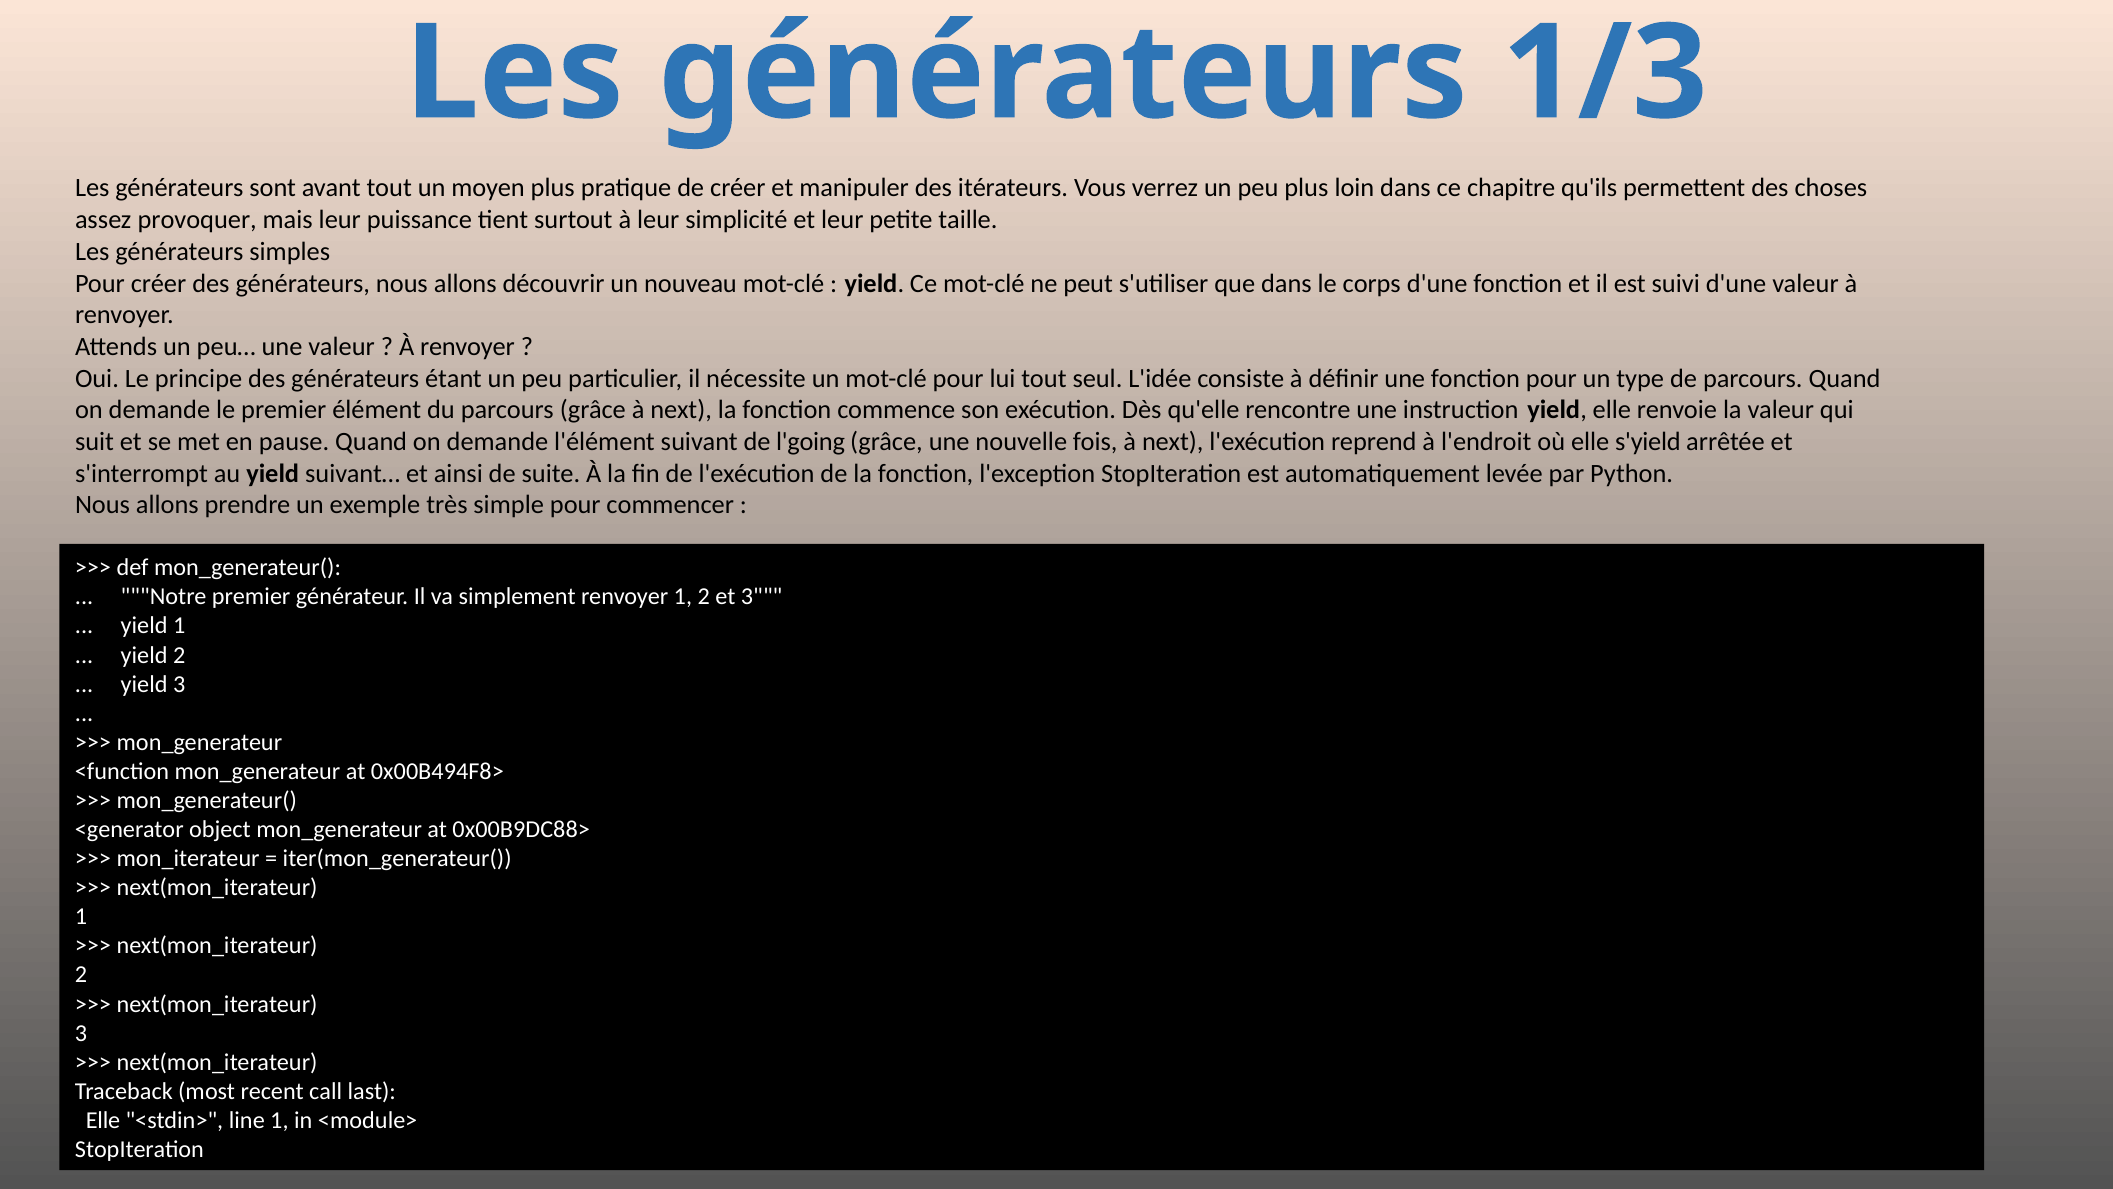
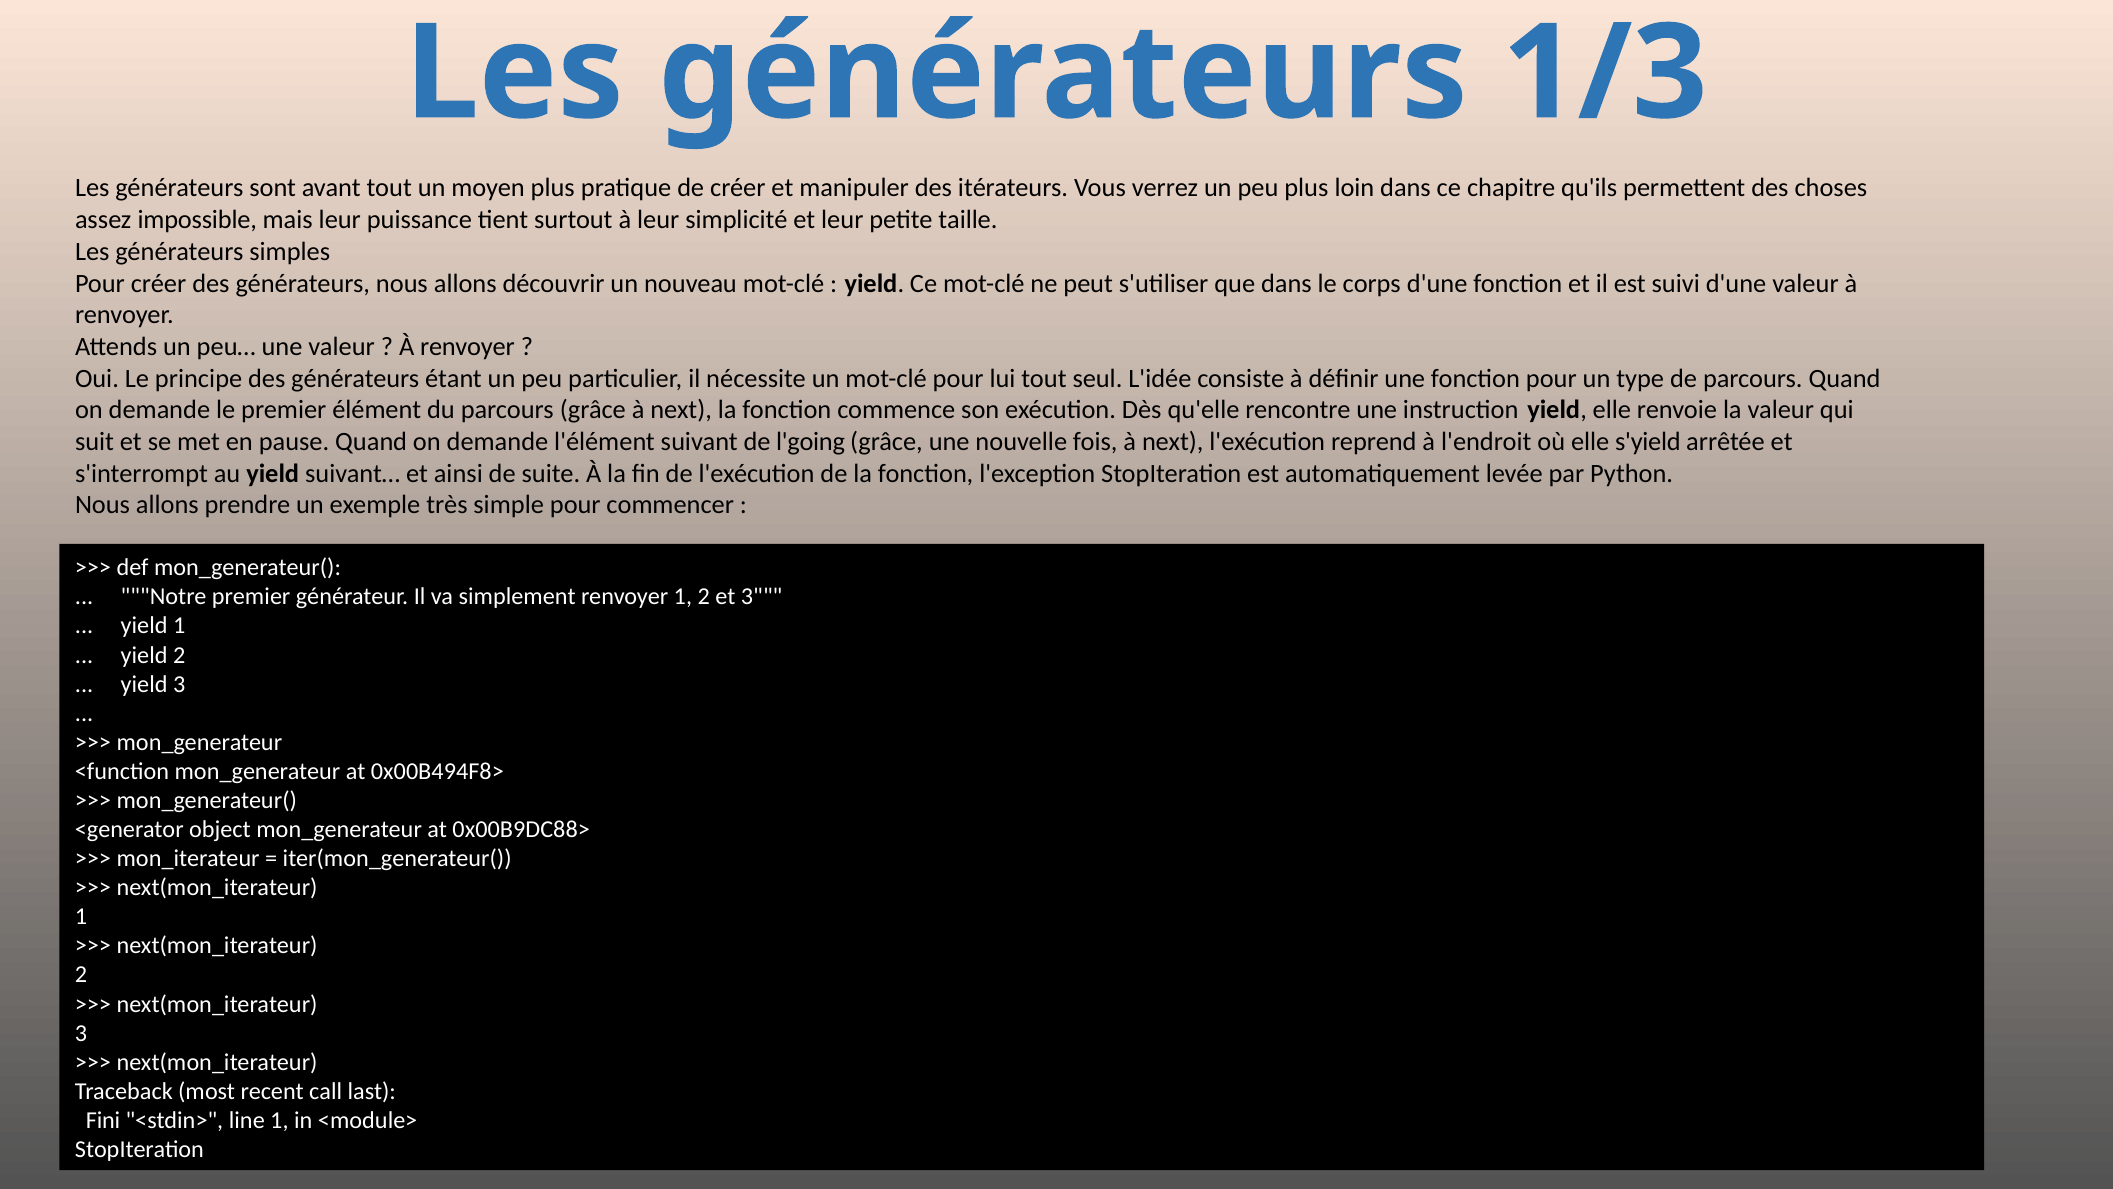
provoquer: provoquer -> impossible
Elle at (103, 1120): Elle -> Fini
